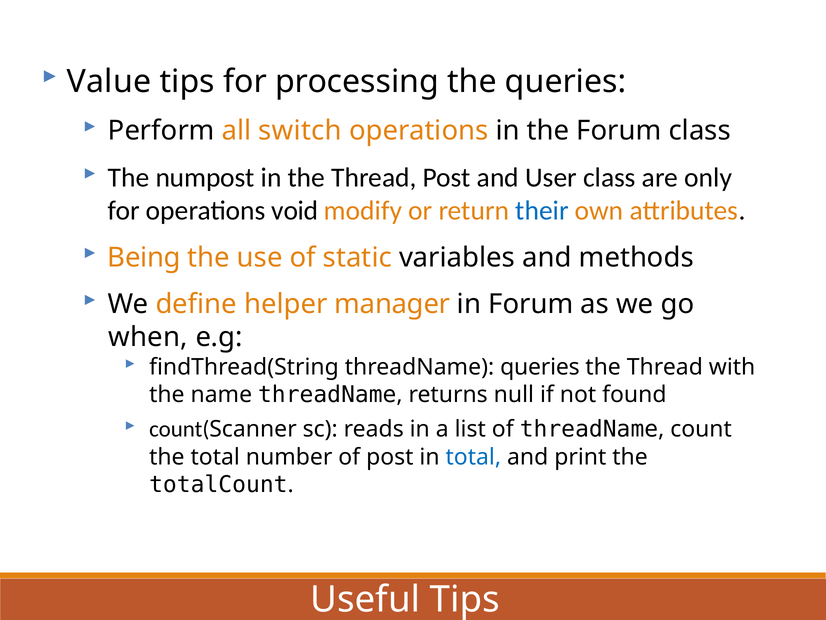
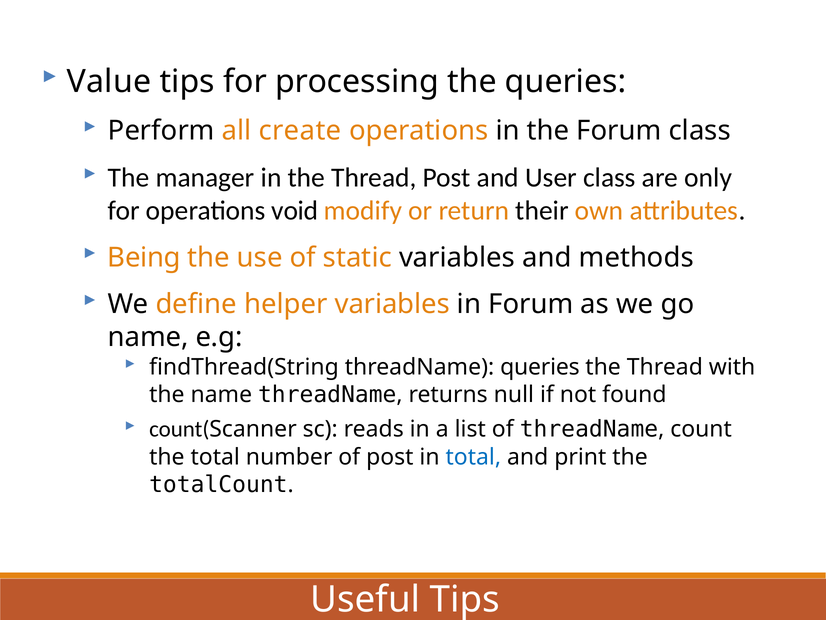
switch: switch -> create
numpost: numpost -> manager
their colour: blue -> black
helper manager: manager -> variables
when at (148, 337): when -> name
